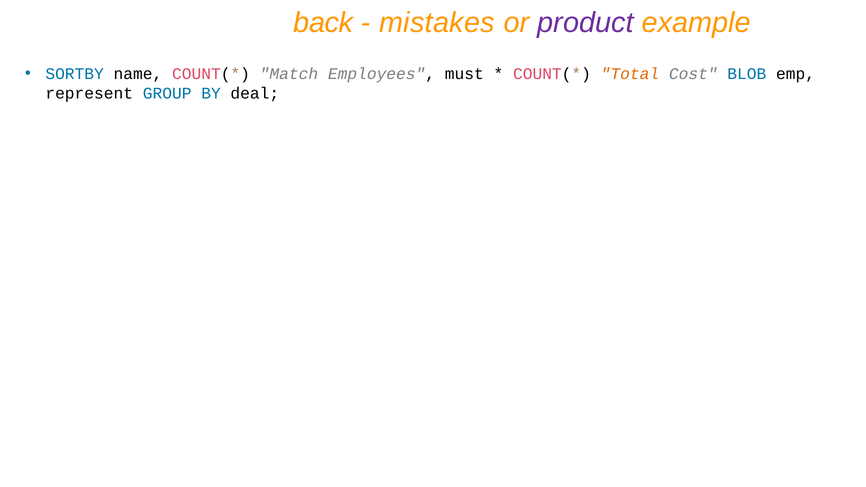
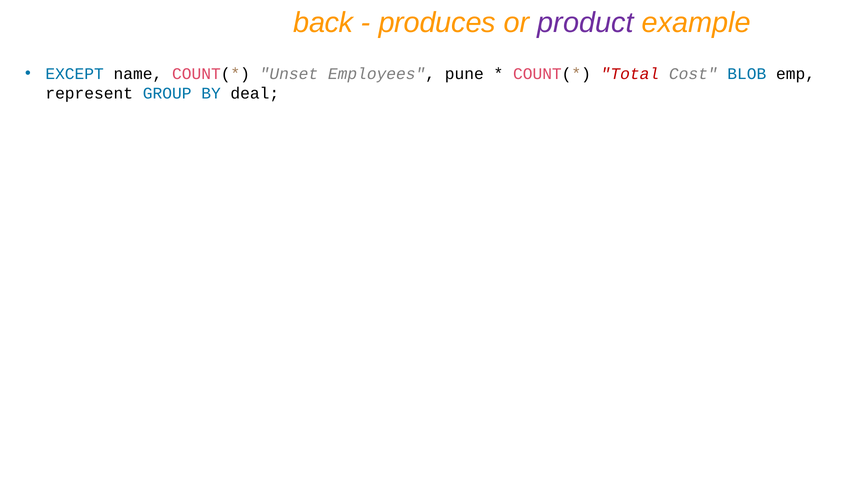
mistakes: mistakes -> produces
SORTBY: SORTBY -> EXCEPT
Match: Match -> Unset
must: must -> pune
Total colour: orange -> red
